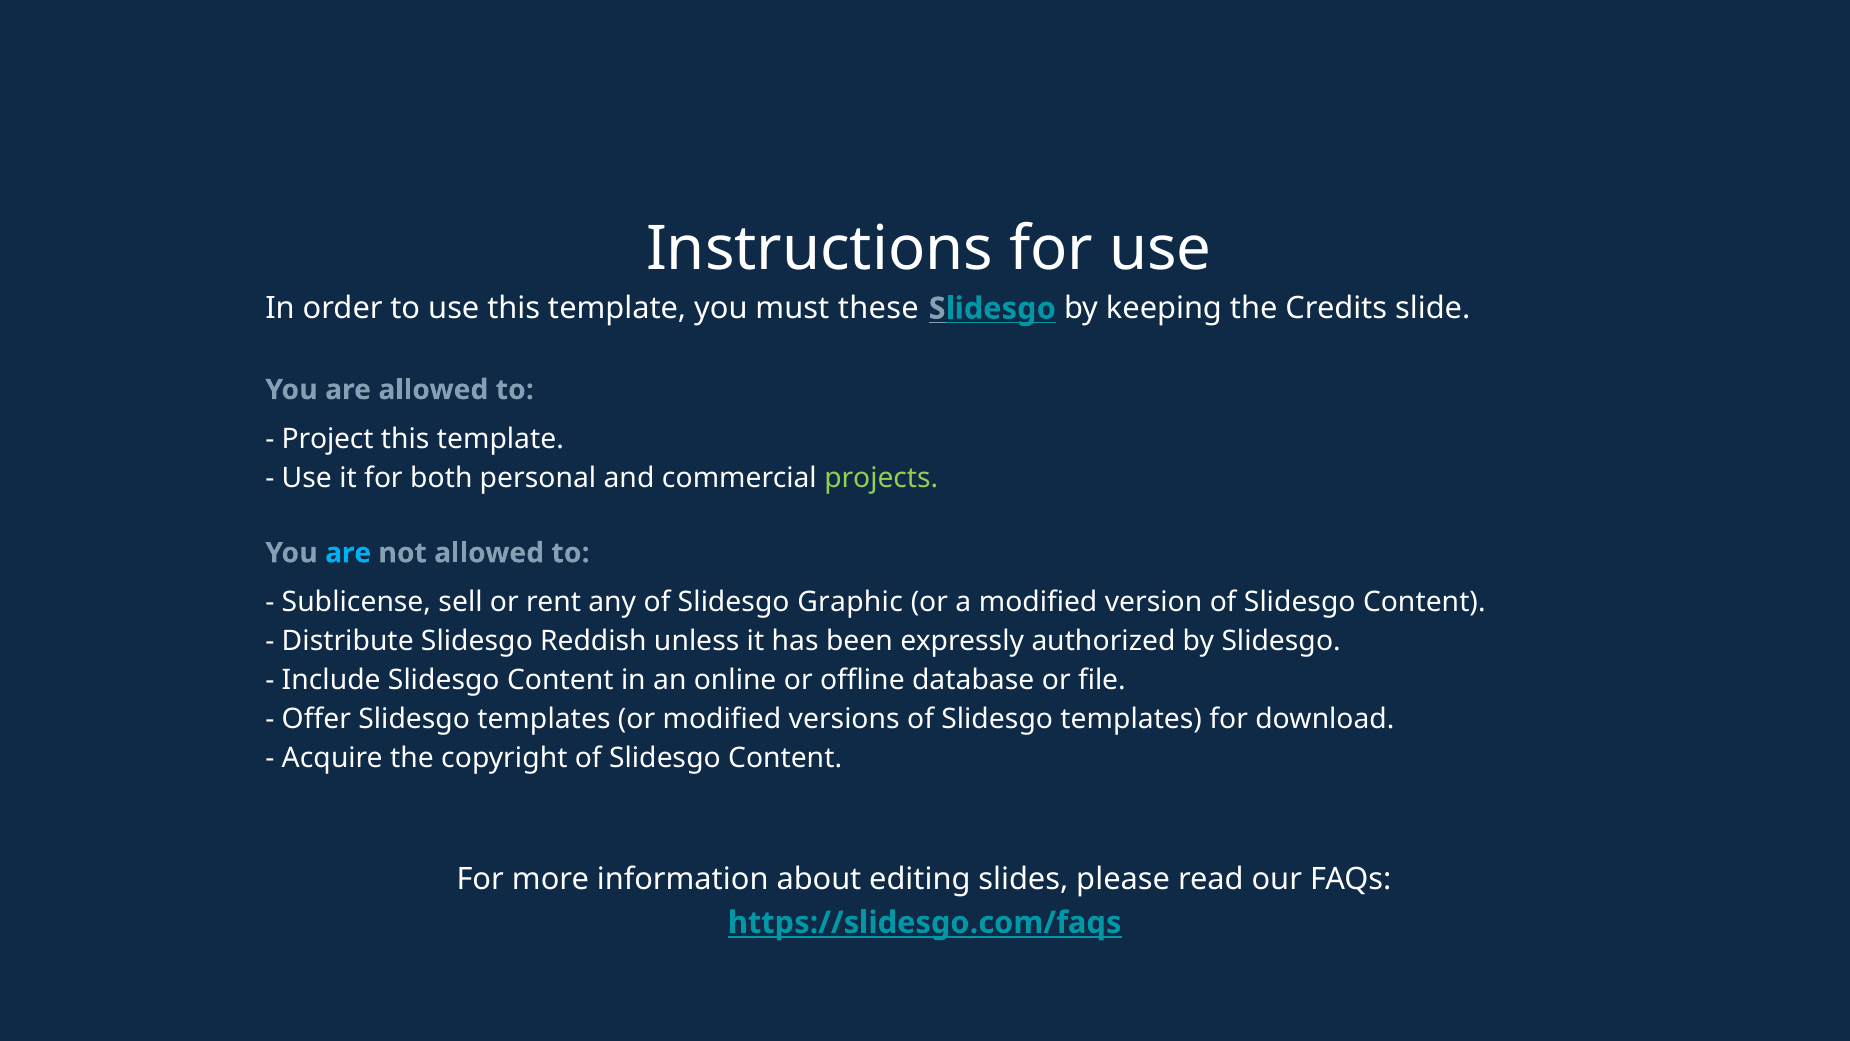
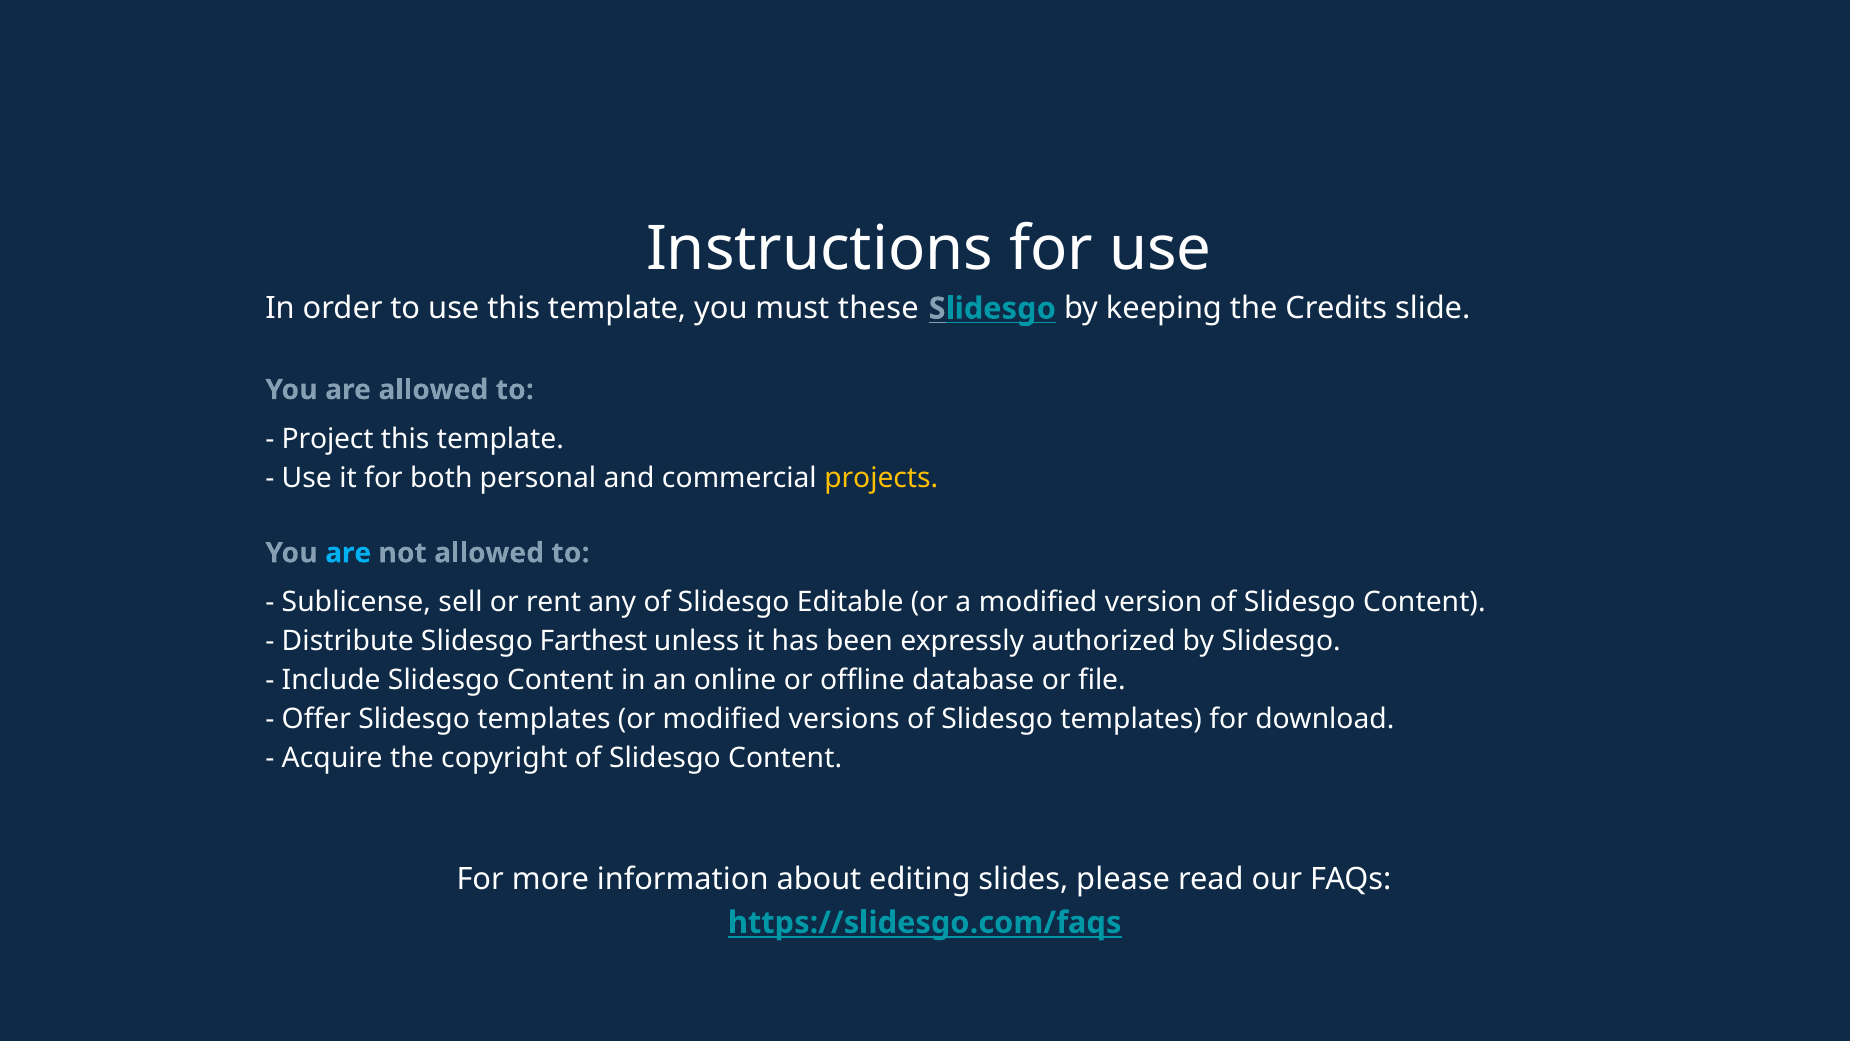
projects colour: light green -> yellow
Graphic: Graphic -> Editable
Reddish: Reddish -> Farthest
